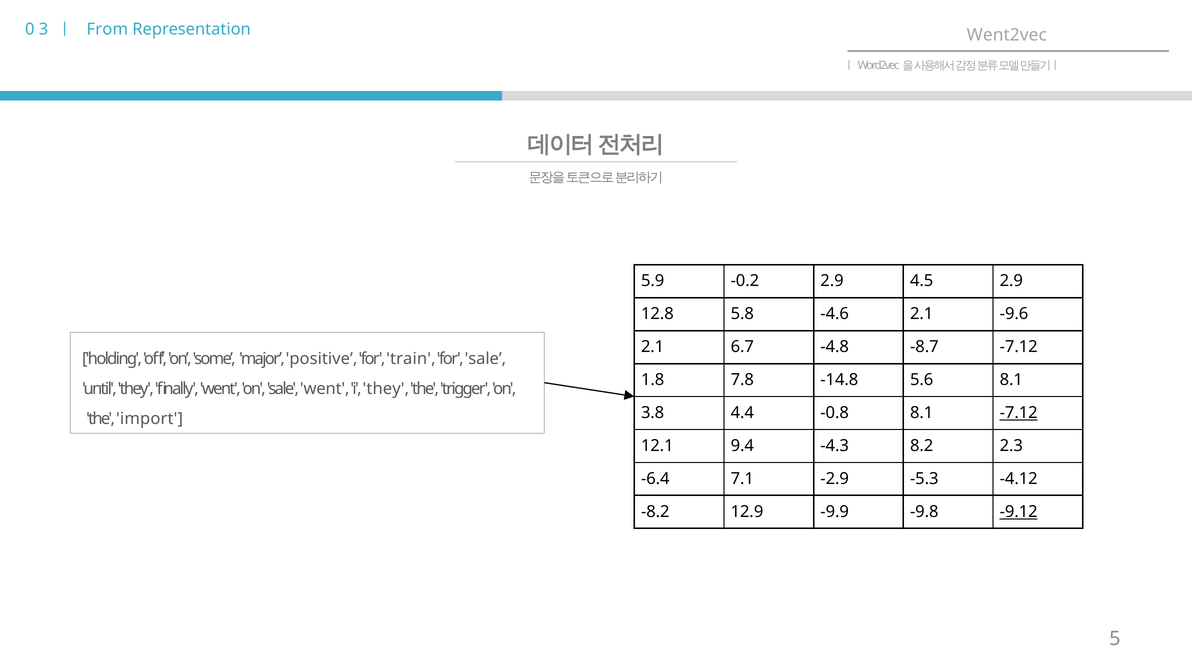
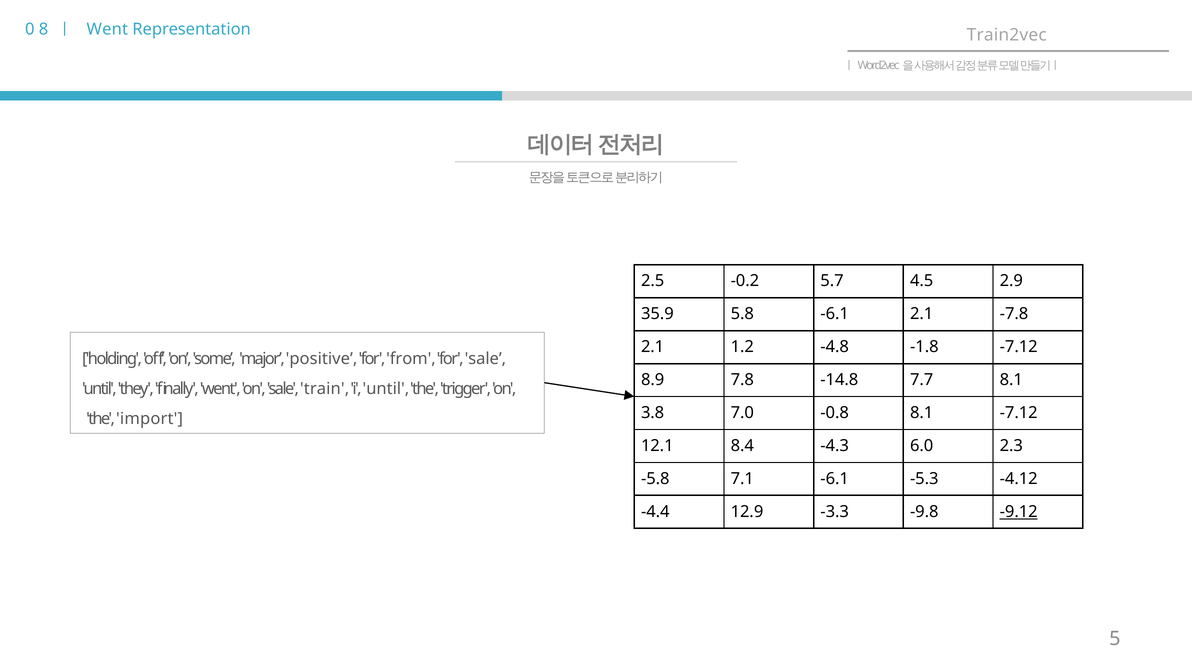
3: 3 -> 8
ㅣ From: From -> Went
Went2vec: Went2vec -> Train2vec
5.9: 5.9 -> 2.5
-0.2 2.9: 2.9 -> 5.7
12.8: 12.8 -> 35.9
5.8 -4.6: -4.6 -> -6.1
-9.6: -9.6 -> -7.8
6.7: 6.7 -> 1.2
-8.7: -8.7 -> -1.8
train: train -> from
1.8: 1.8 -> 8.9
5.6: 5.6 -> 7.7
sale went: went -> train
i they: they -> until
4.4: 4.4 -> 7.0
-7.12 at (1019, 413) underline: present -> none
9.4: 9.4 -> 8.4
8.2: 8.2 -> 6.0
-6.4: -6.4 -> -5.8
7.1 -2.9: -2.9 -> -6.1
-8.2: -8.2 -> -4.4
-9.9: -9.9 -> -3.3
